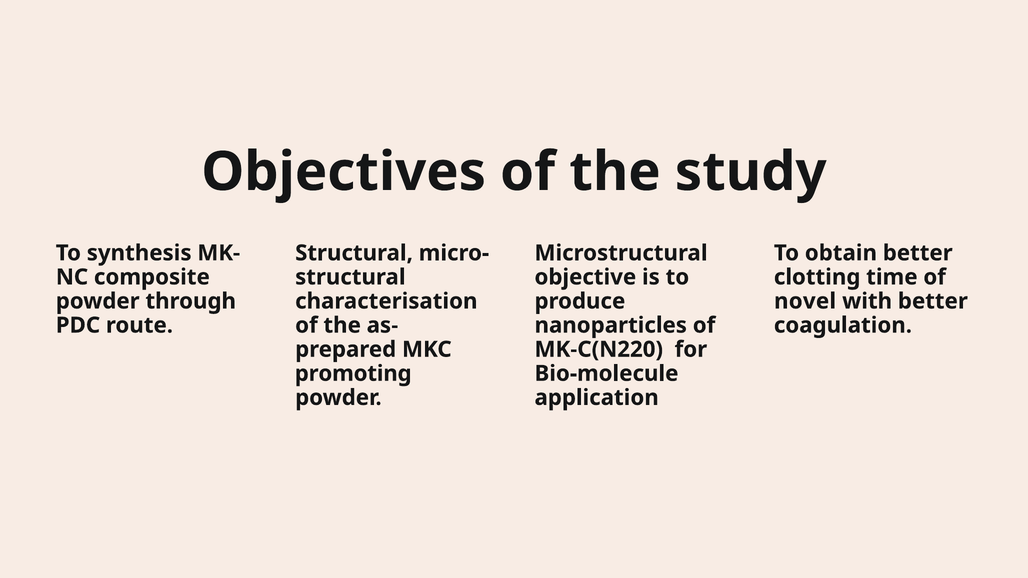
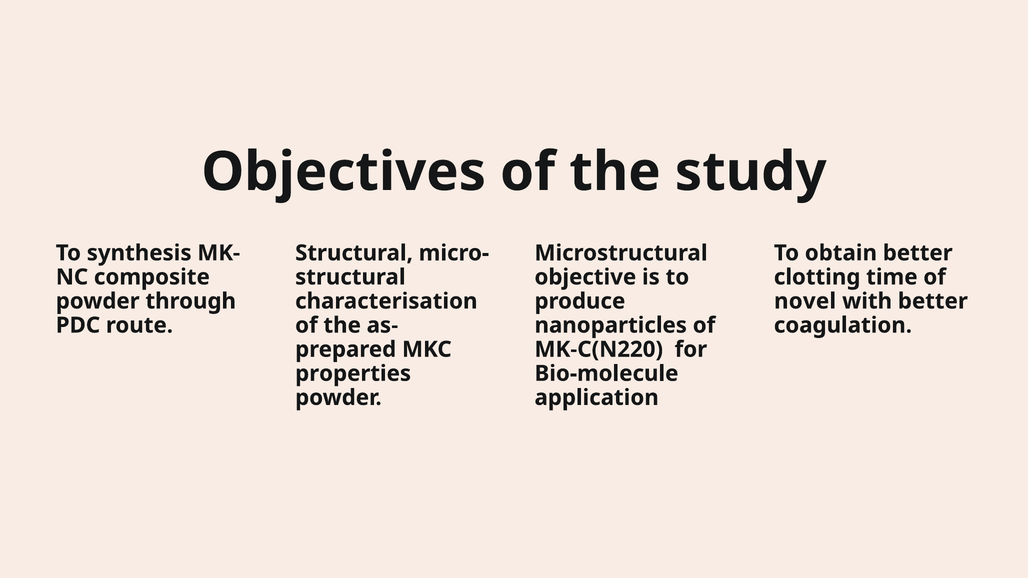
promoting: promoting -> properties
